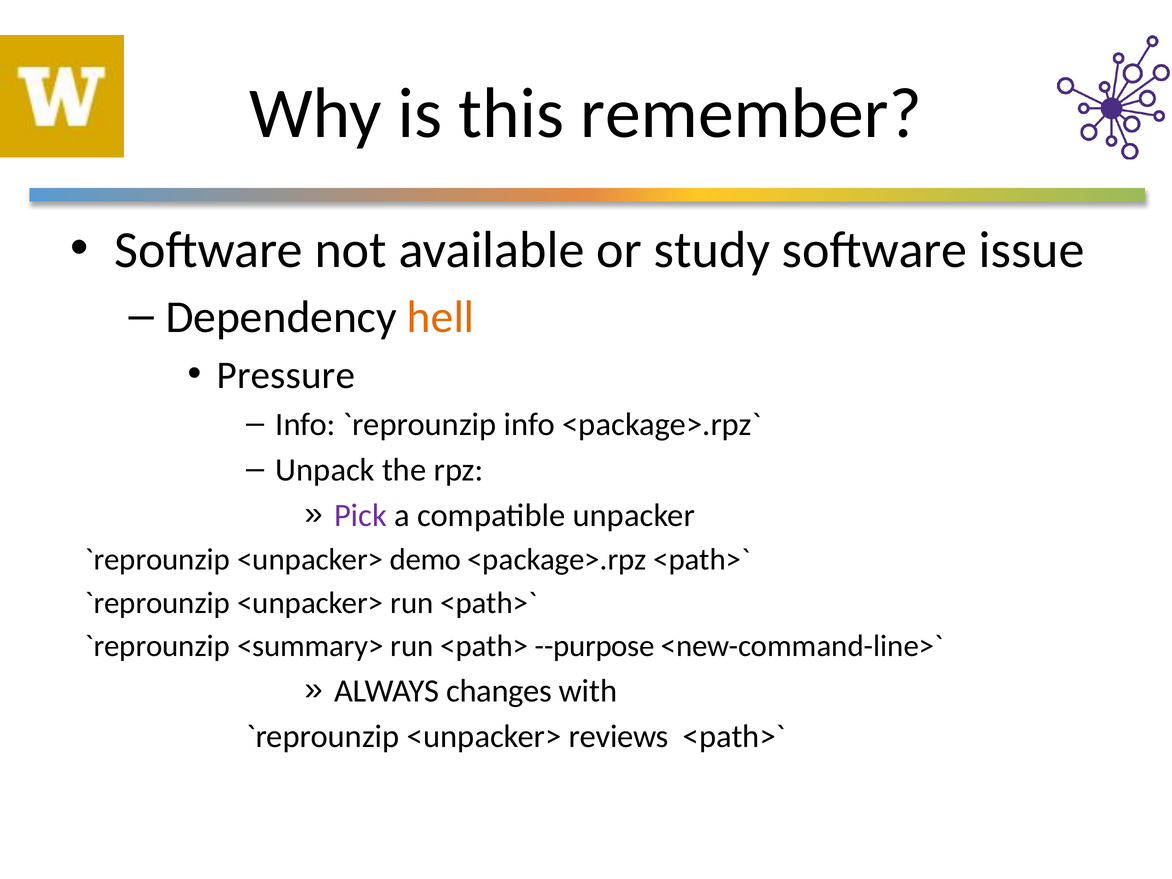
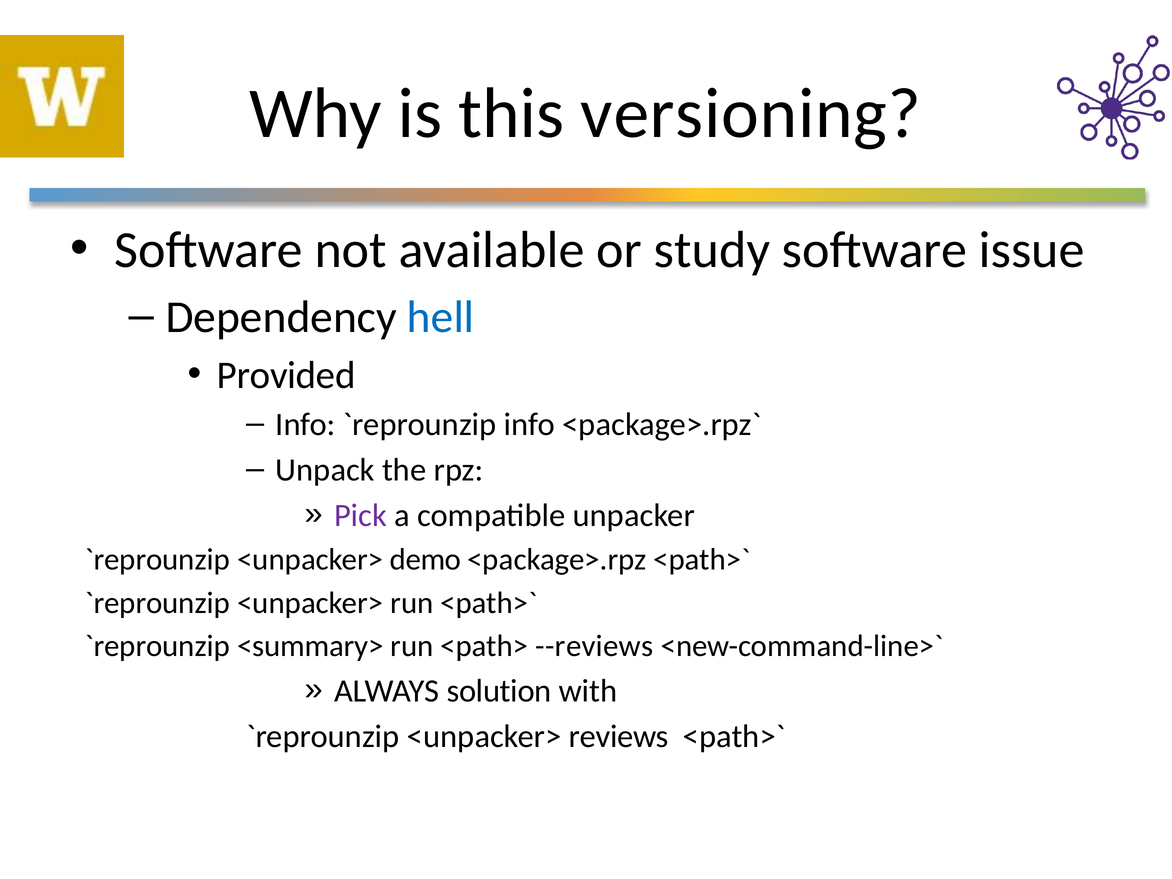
remember: remember -> versioning
hell colour: orange -> blue
Pressure: Pressure -> Provided
--purpose: --purpose -> --reviews
changes: changes -> solution
